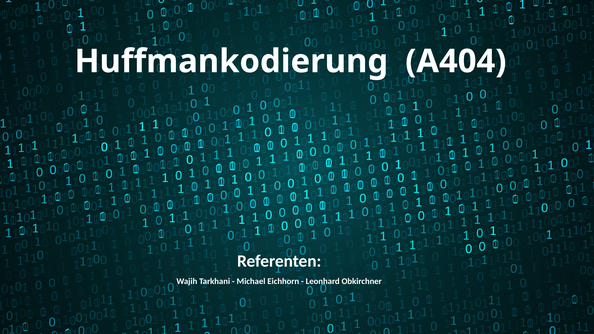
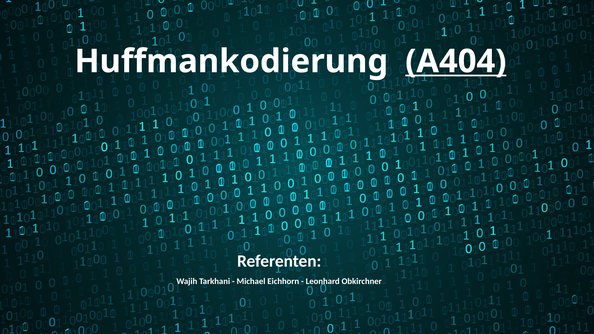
A404 underline: none -> present
